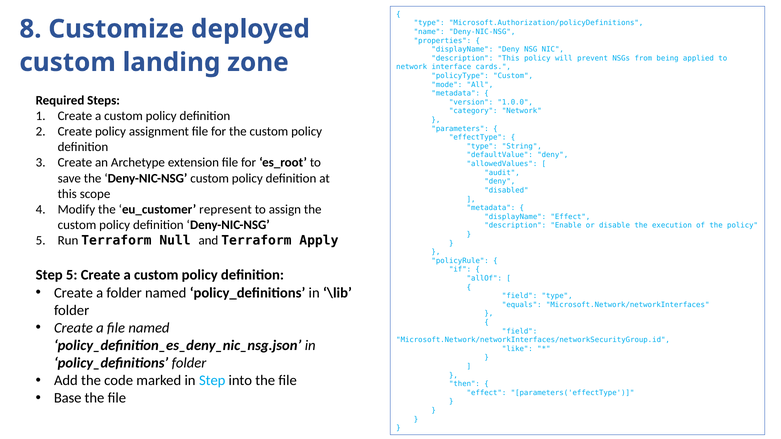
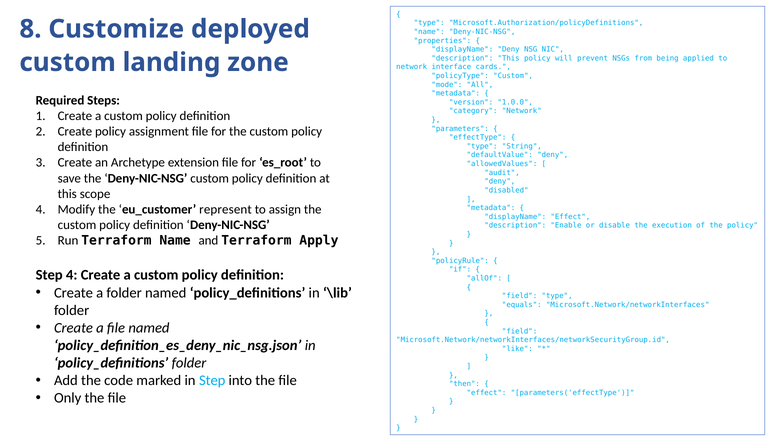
Terraform Null: Null -> Name
Step 5: 5 -> 4
Base: Base -> Only
